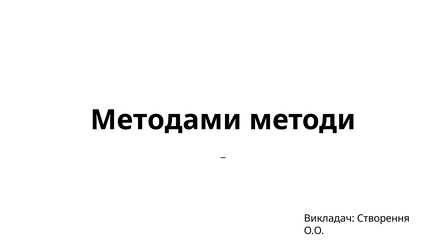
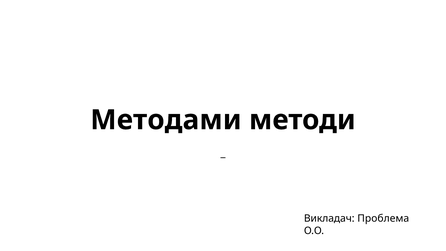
Створення: Створення -> Проблема
